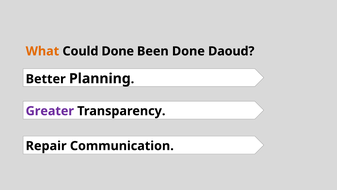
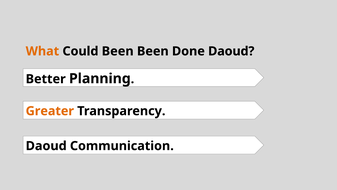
Could Done: Done -> Been
Greater colour: purple -> orange
Repair at (46, 146): Repair -> Daoud
